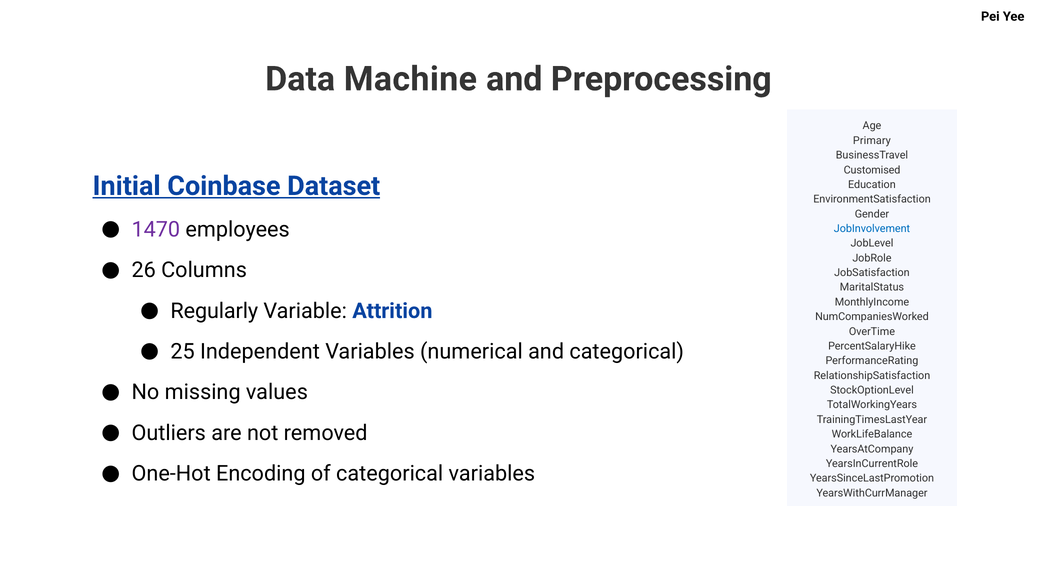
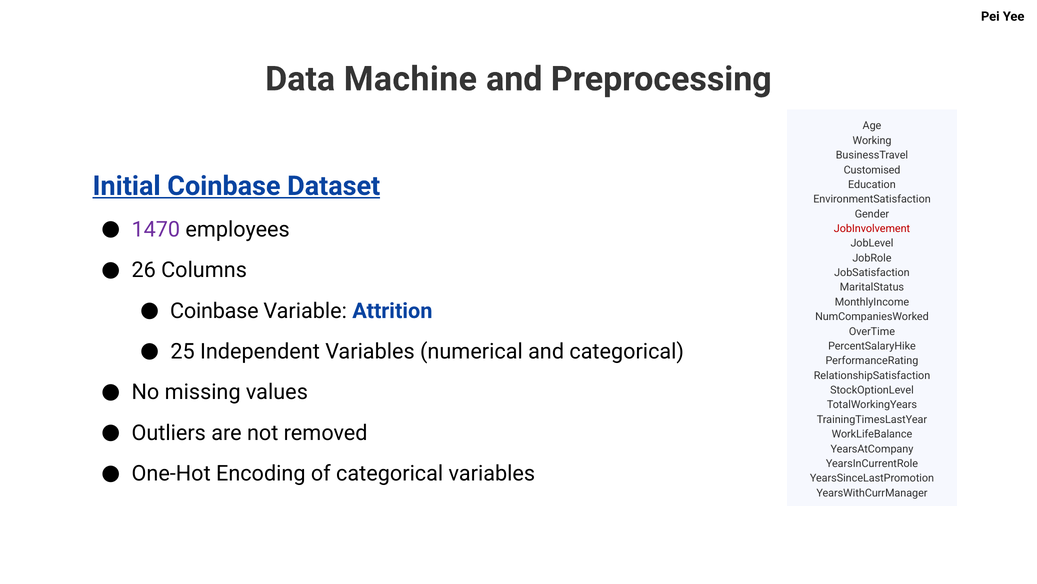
Primary: Primary -> Working
JobInvolvement colour: blue -> red
Regularly at (214, 311): Regularly -> Coinbase
